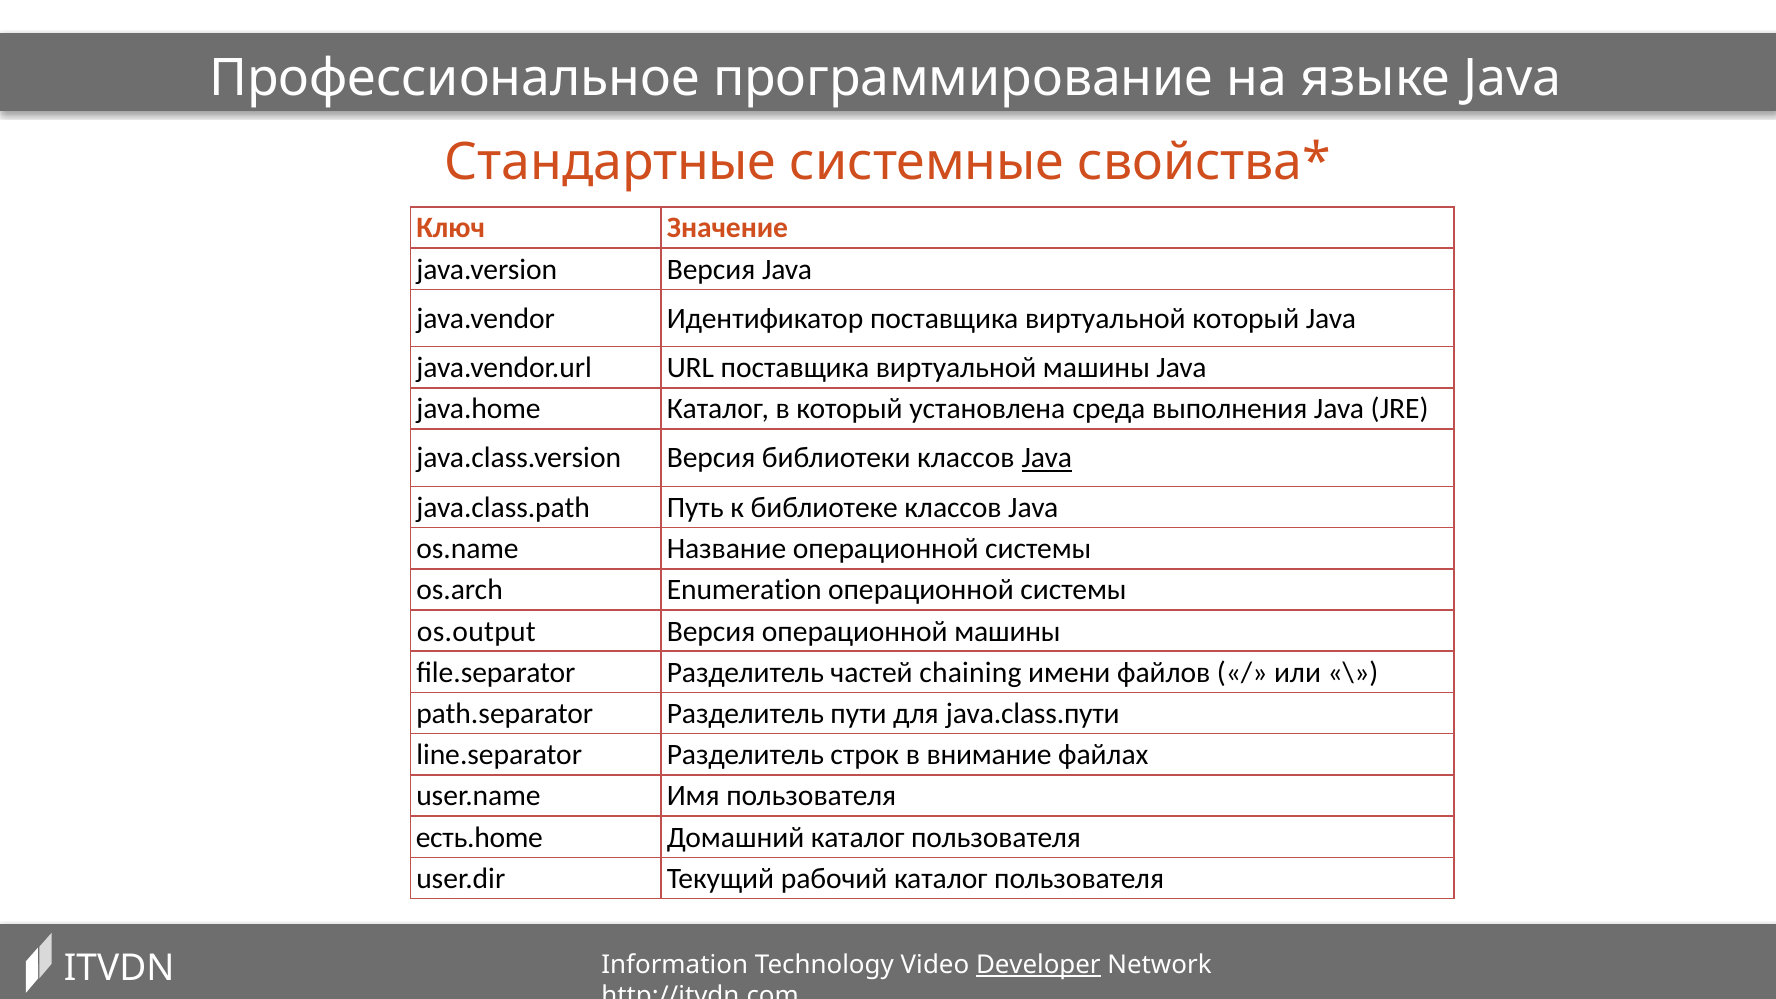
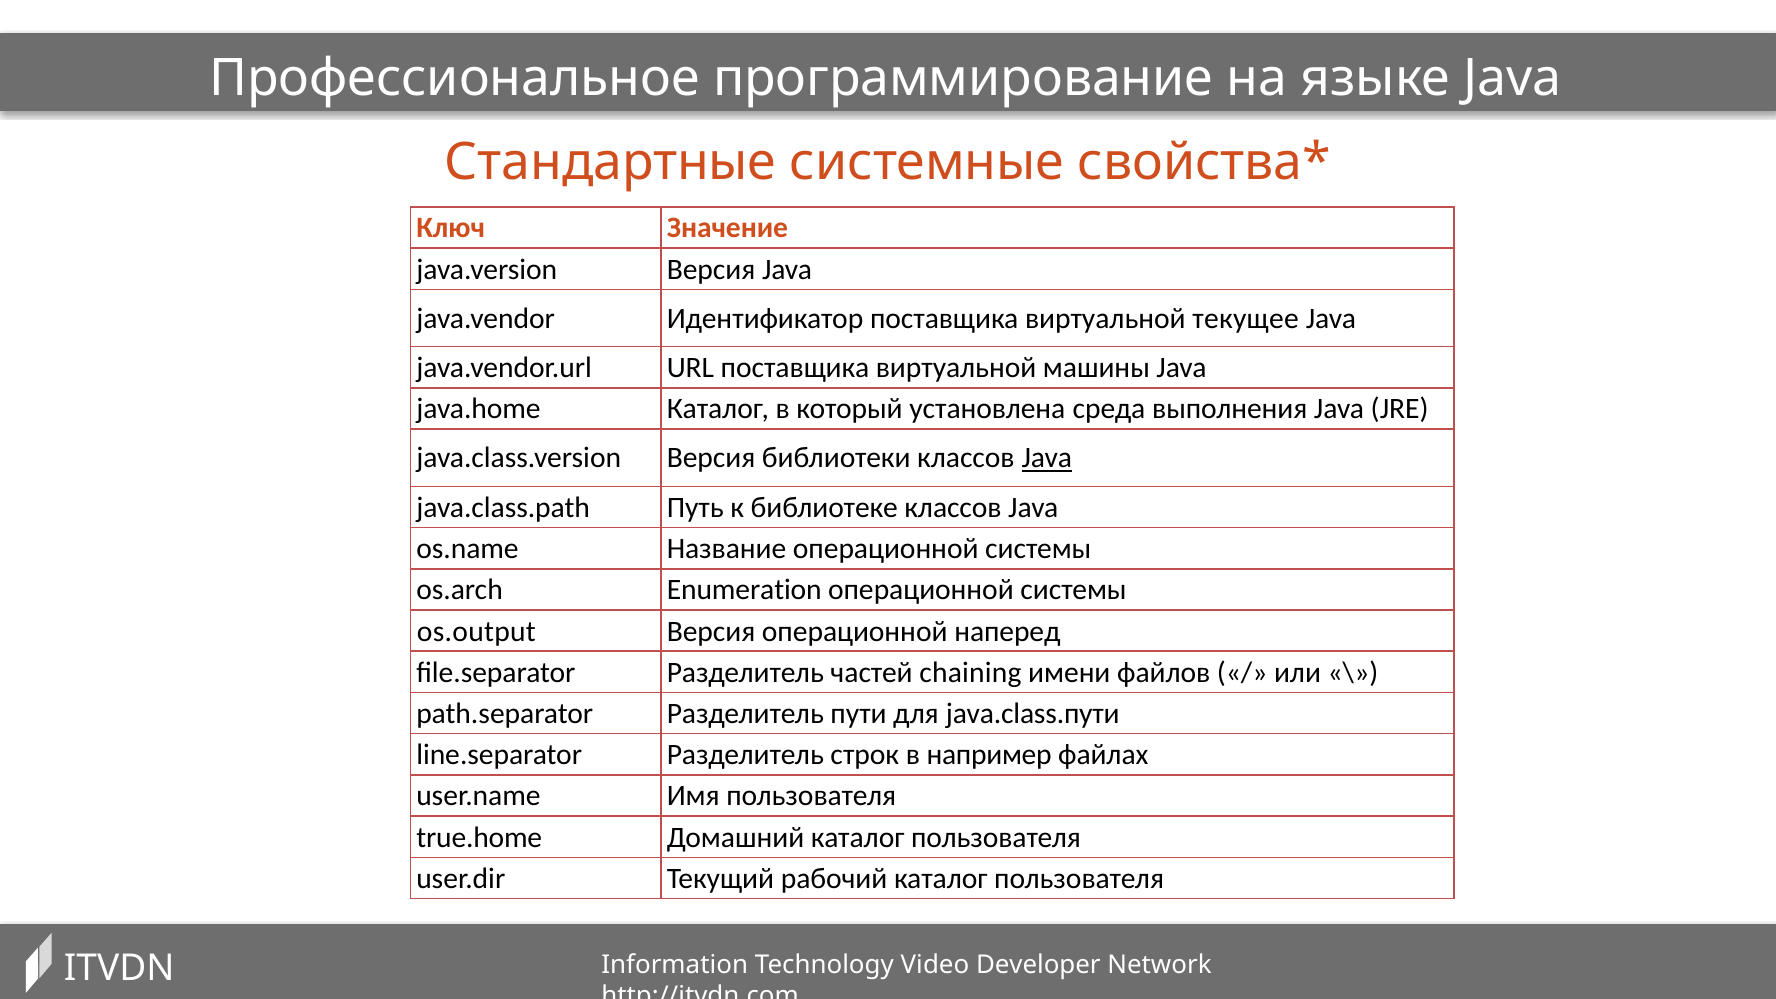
виртуальной который: который -> текущее
операционной машины: машины -> наперед
внимание: внимание -> например
есть.home: есть.home -> true.home
Developer underline: present -> none
